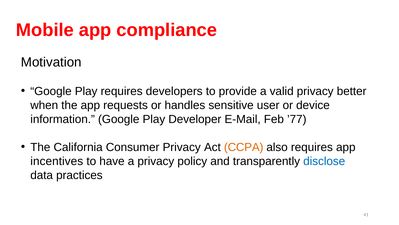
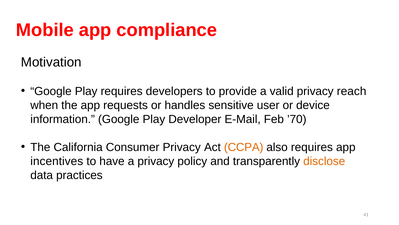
better: better -> reach
’77: ’77 -> ’70
disclose colour: blue -> orange
